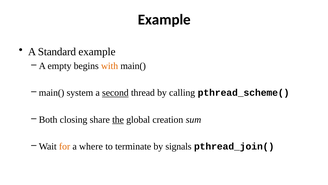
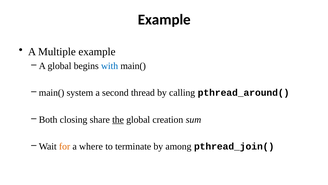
Standard: Standard -> Multiple
A empty: empty -> global
with colour: orange -> blue
second underline: present -> none
pthread_scheme(: pthread_scheme( -> pthread_around(
signals: signals -> among
